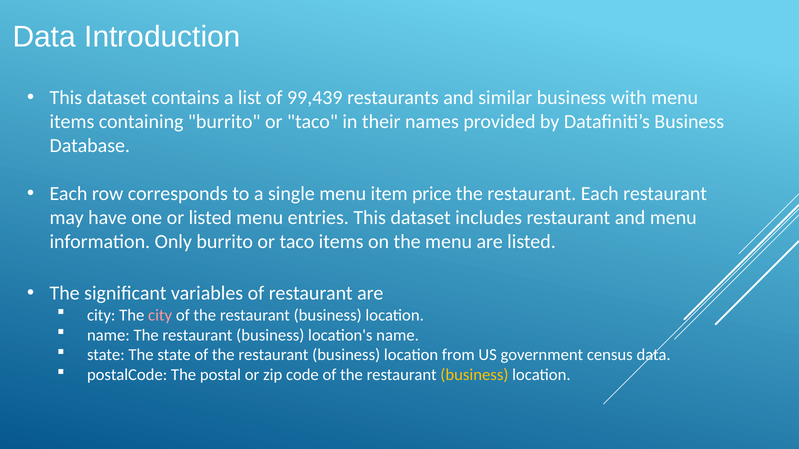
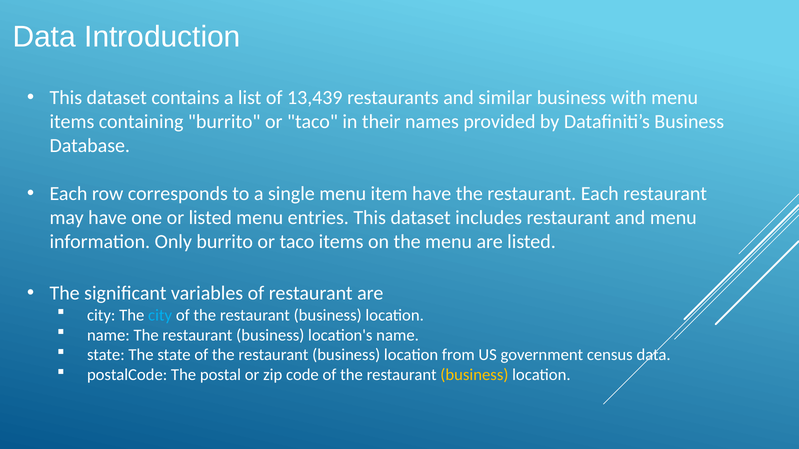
99,439: 99,439 -> 13,439
item price: price -> have
city at (160, 315) colour: pink -> light blue
